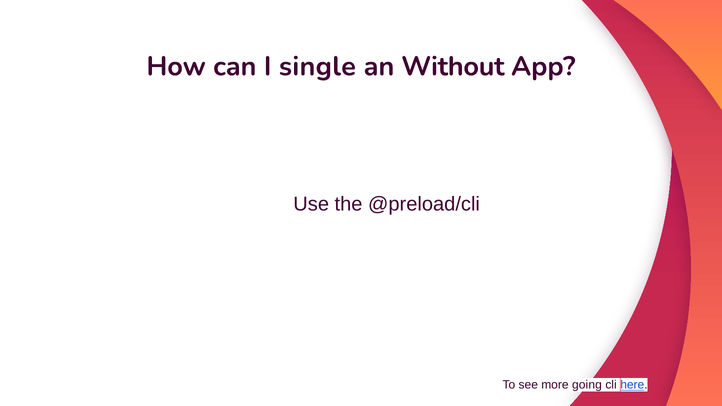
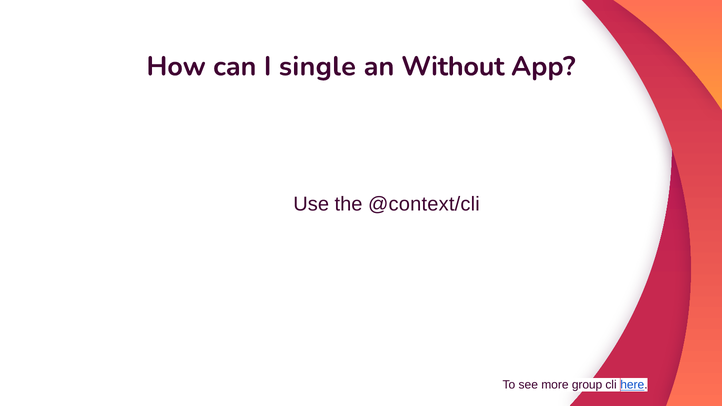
@preload/cli: @preload/cli -> @context/cli
going: going -> group
